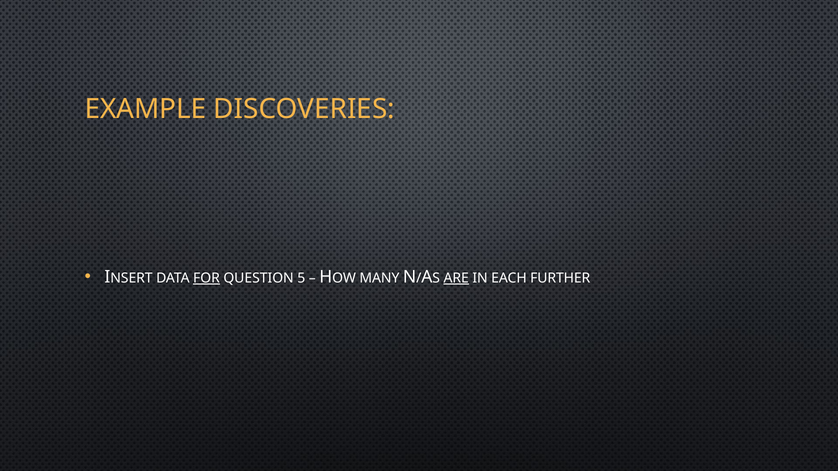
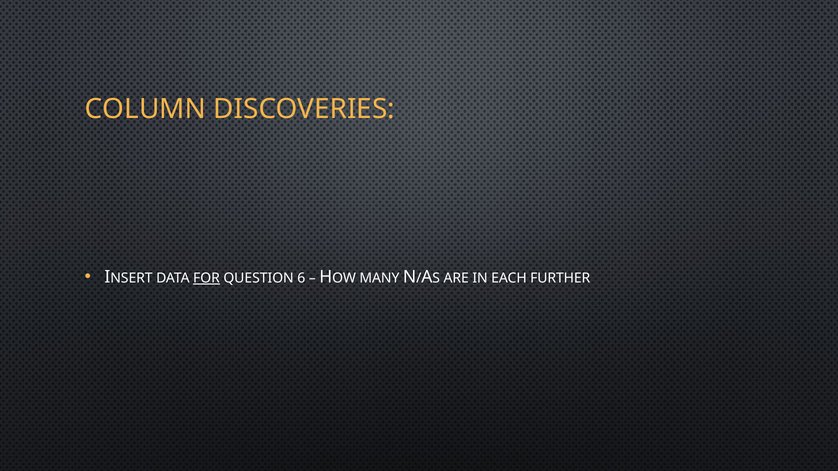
EXAMPLE: EXAMPLE -> COLUMN
5: 5 -> 6
ARE underline: present -> none
